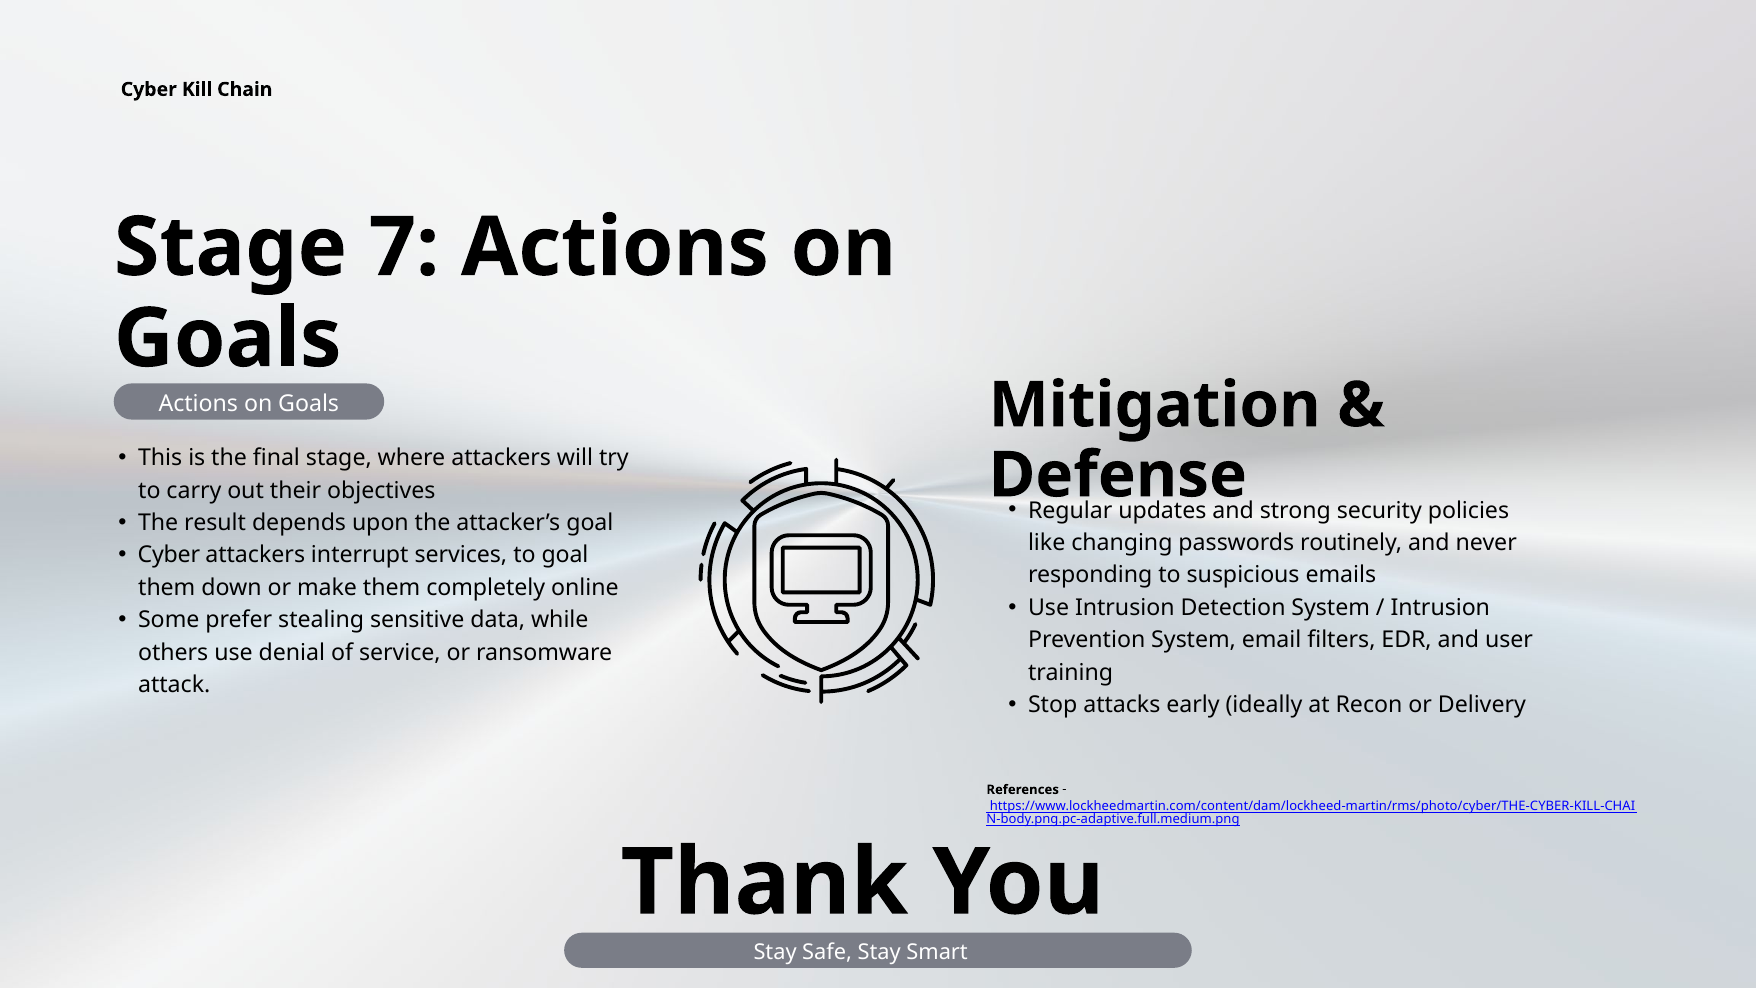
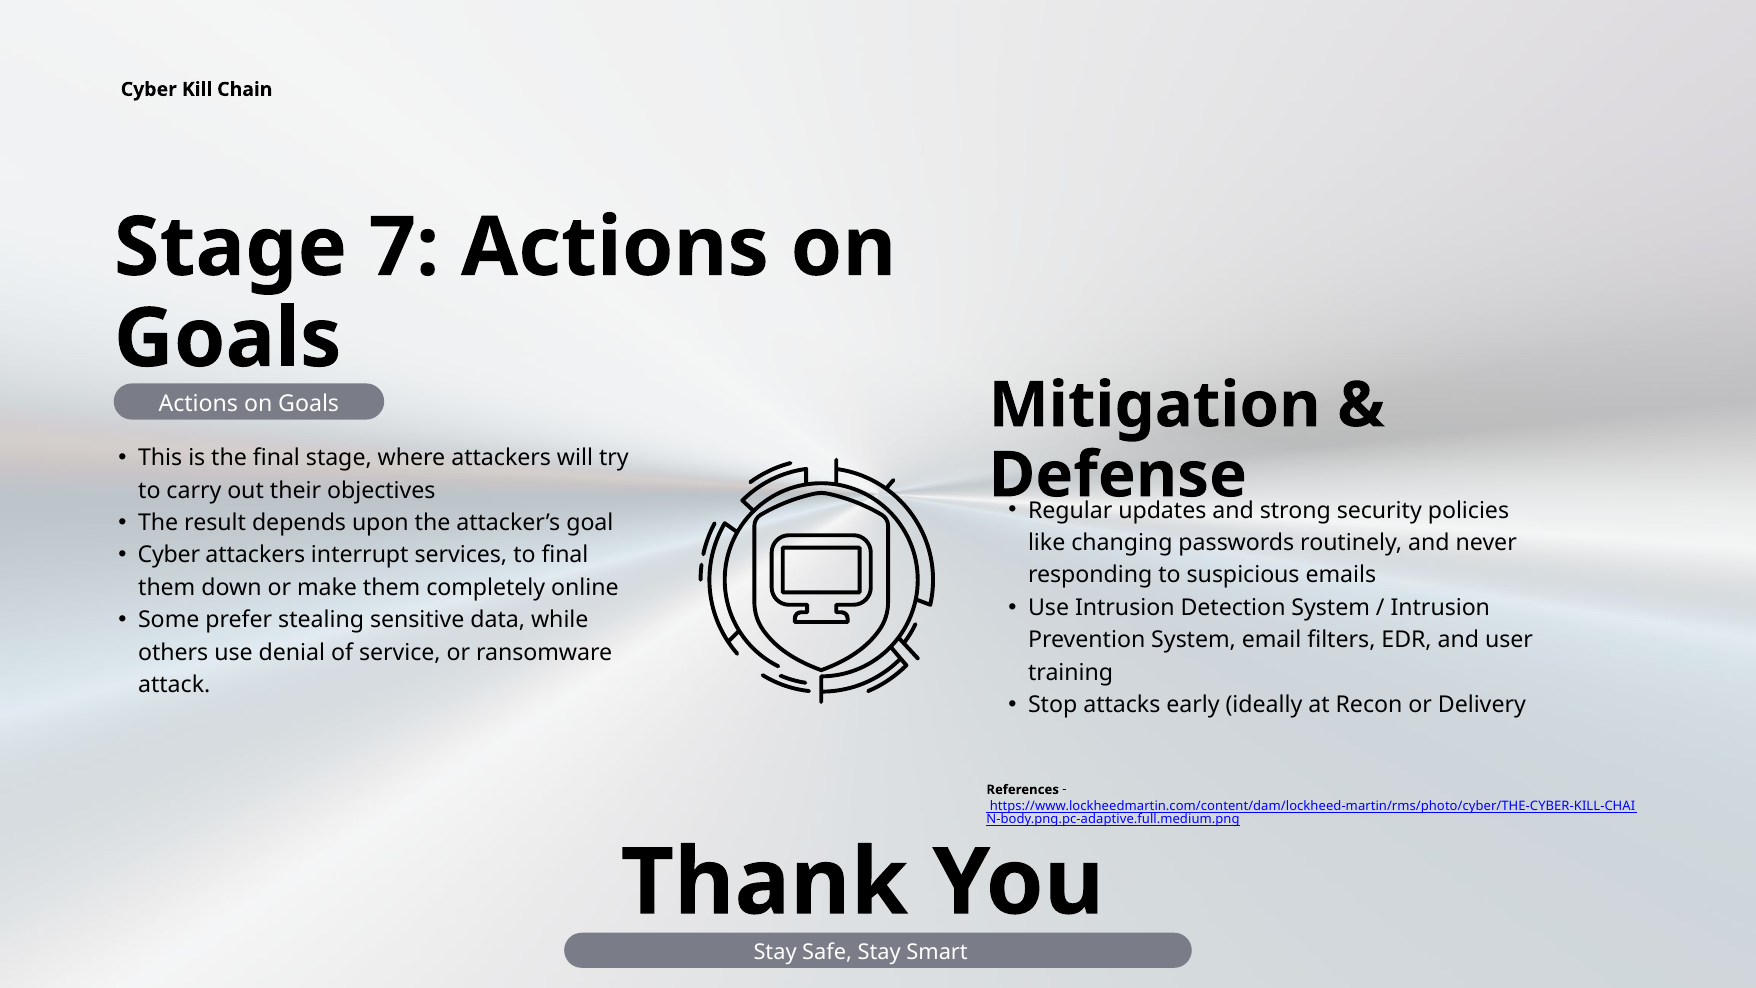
to goal: goal -> final
